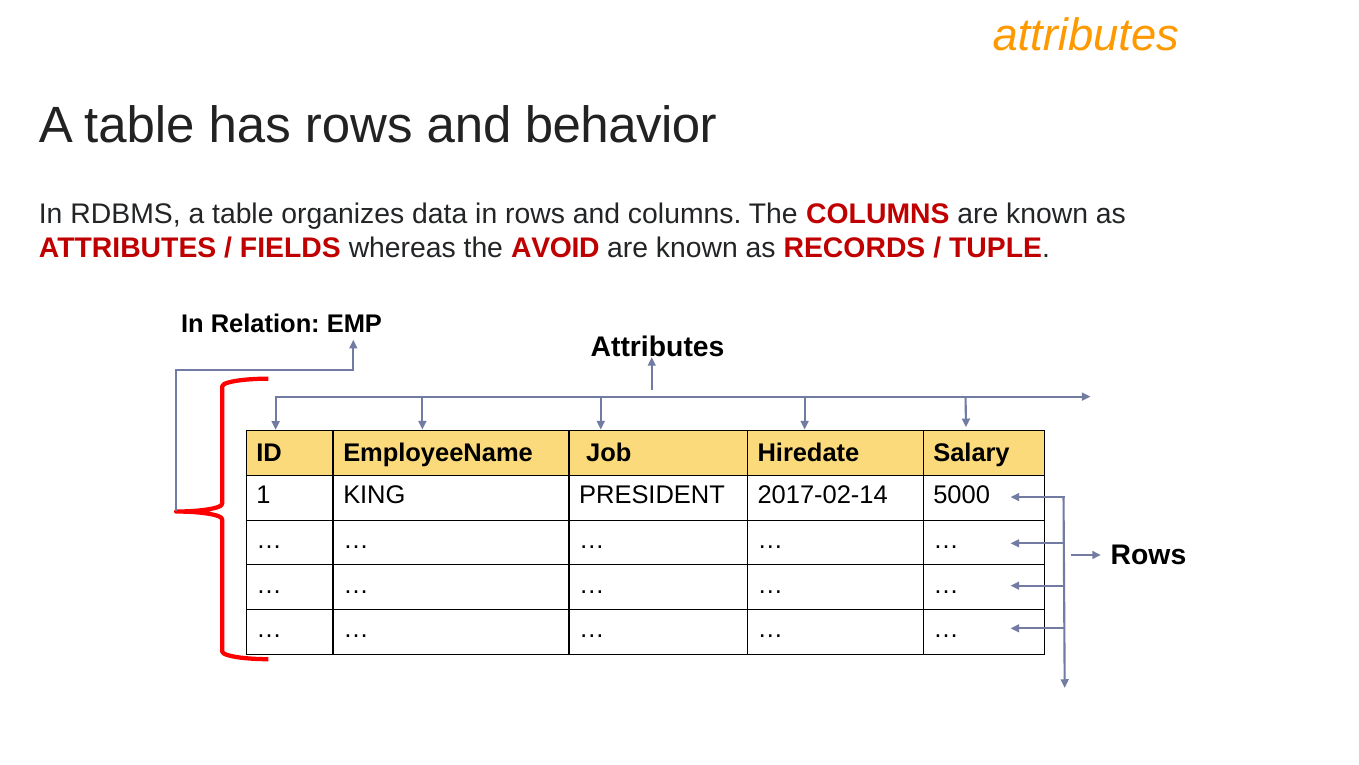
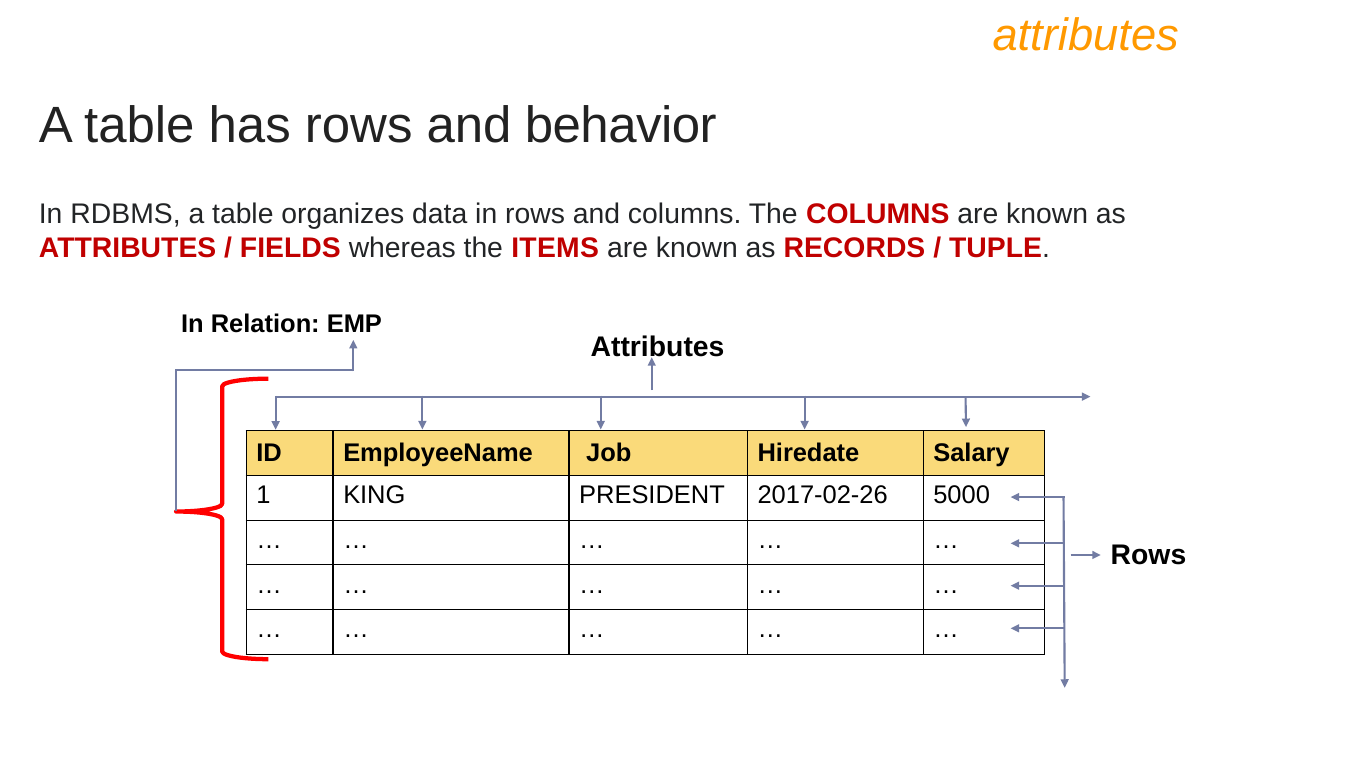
AVOID: AVOID -> ITEMS
2017-02-14: 2017-02-14 -> 2017-02-26
